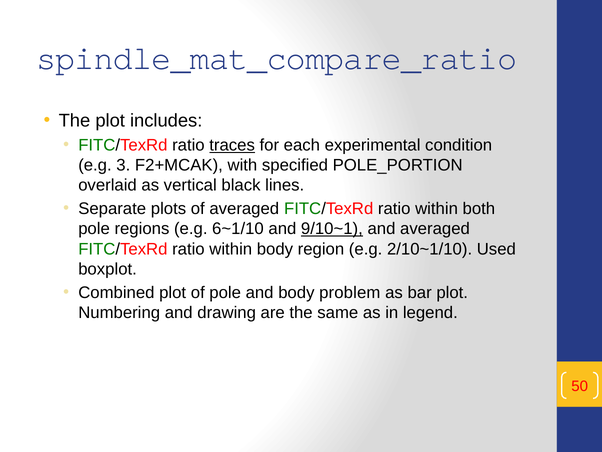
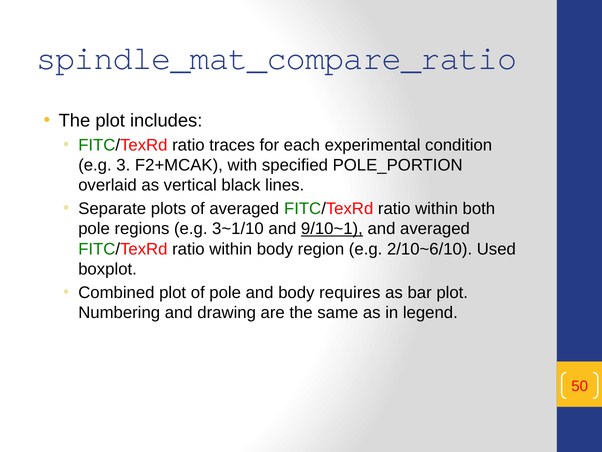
traces underline: present -> none
6~1/10: 6~1/10 -> 3~1/10
2/10~1/10: 2/10~1/10 -> 2/10~6/10
problem: problem -> requires
